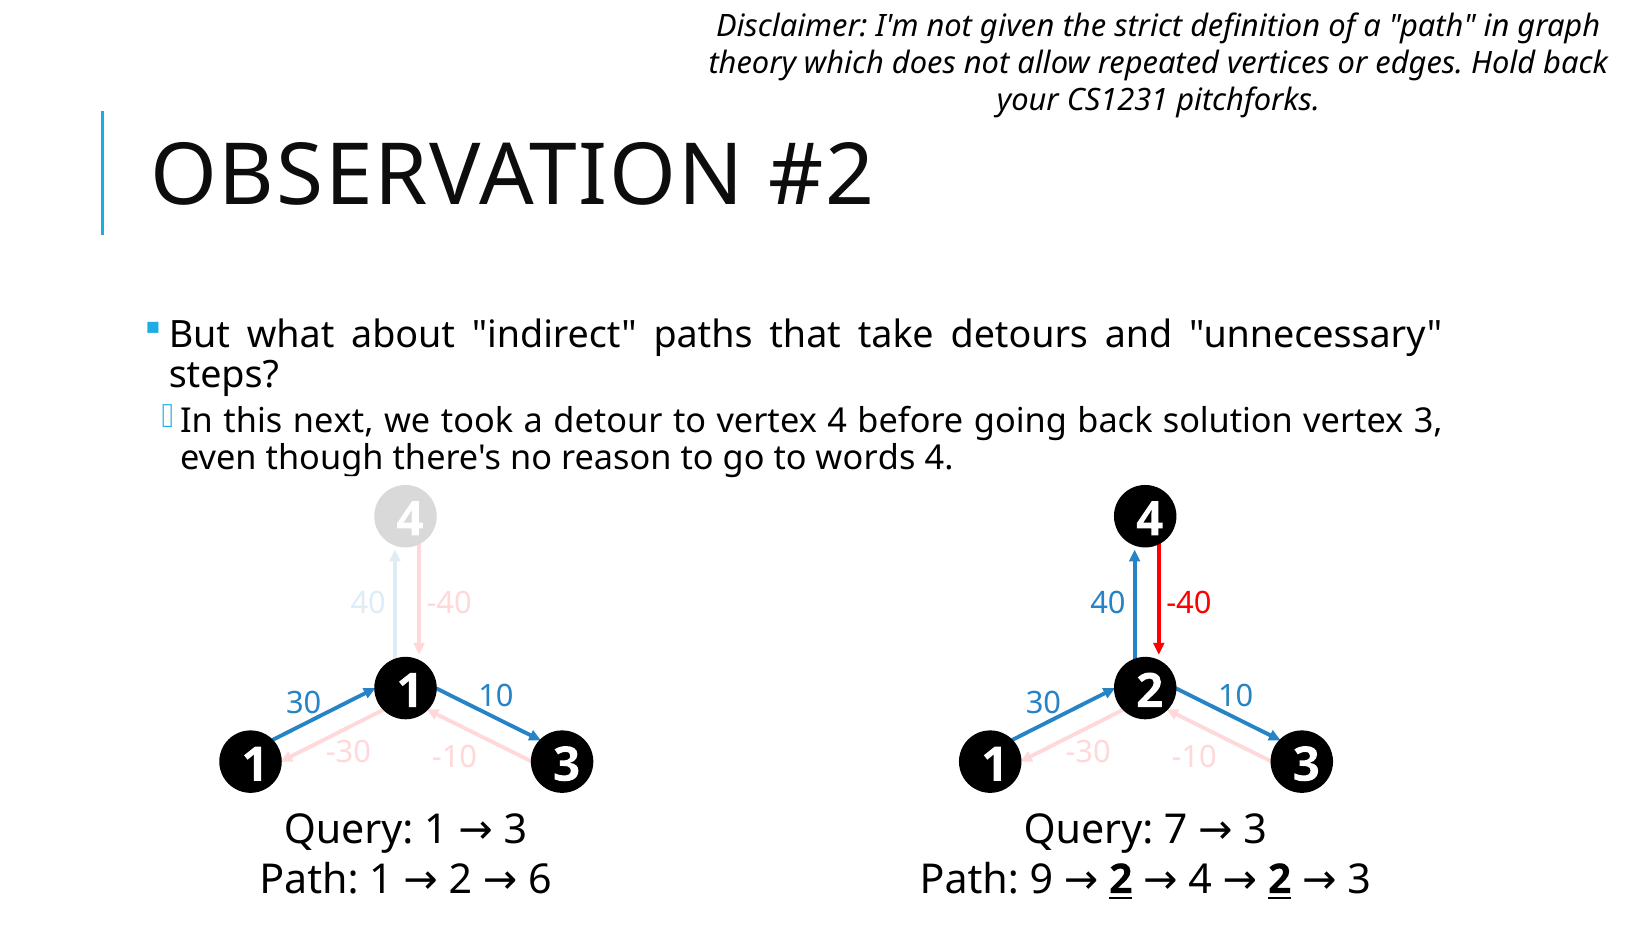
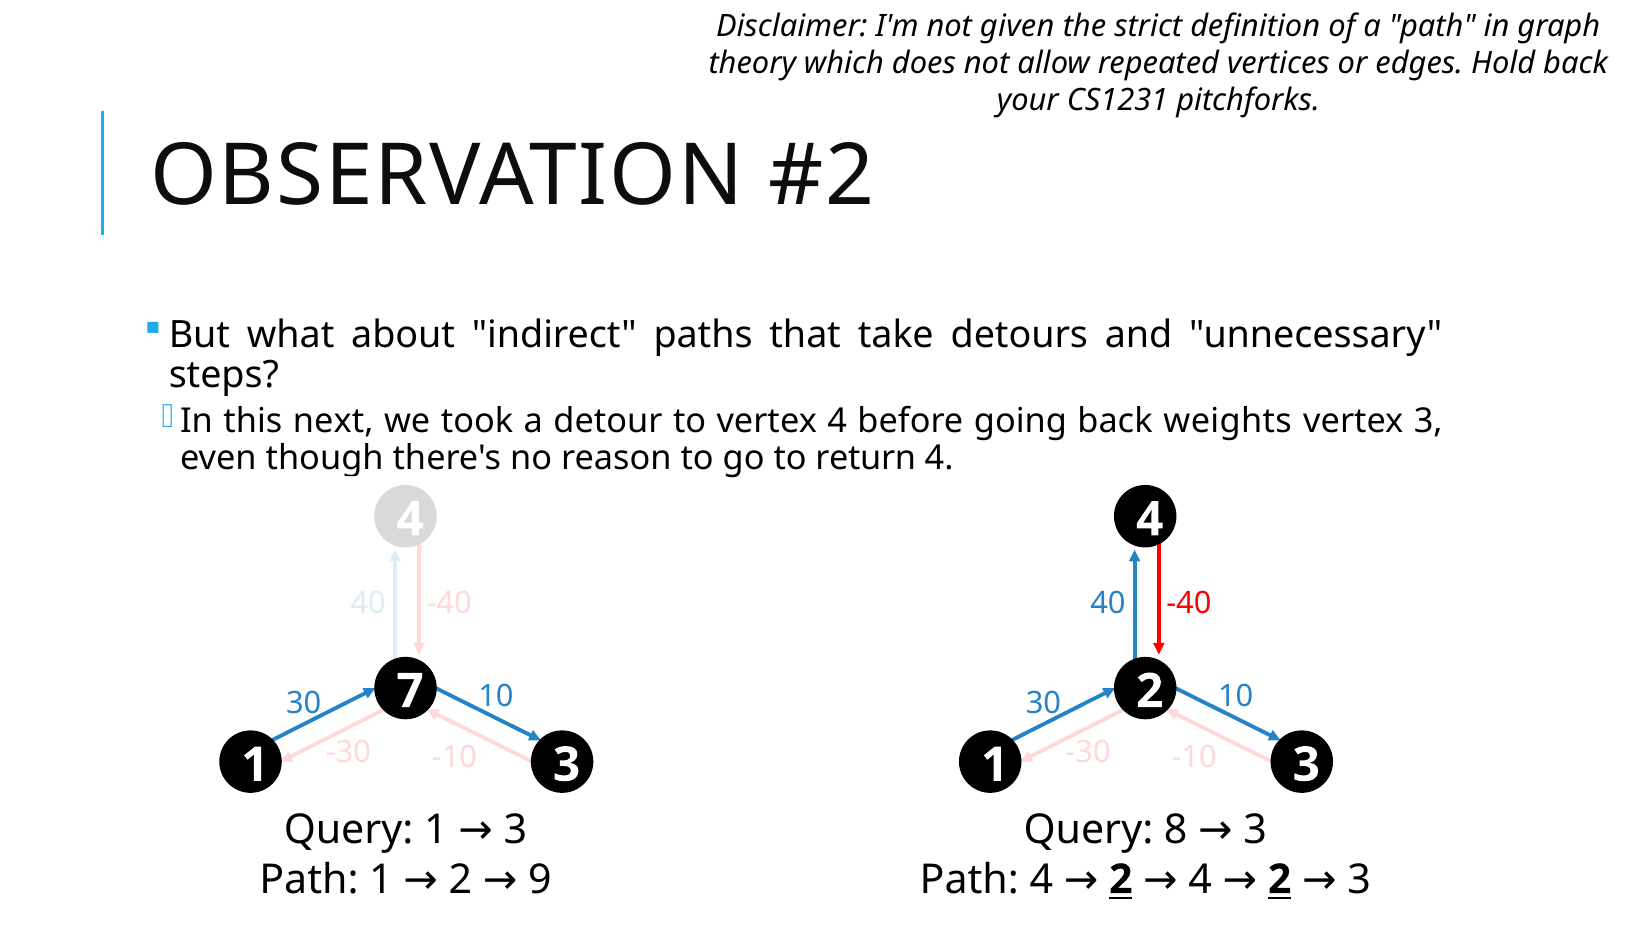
solution: solution -> weights
words: words -> return
30 1: 1 -> 7
7: 7 -> 8
6: 6 -> 9
Path 9: 9 -> 4
